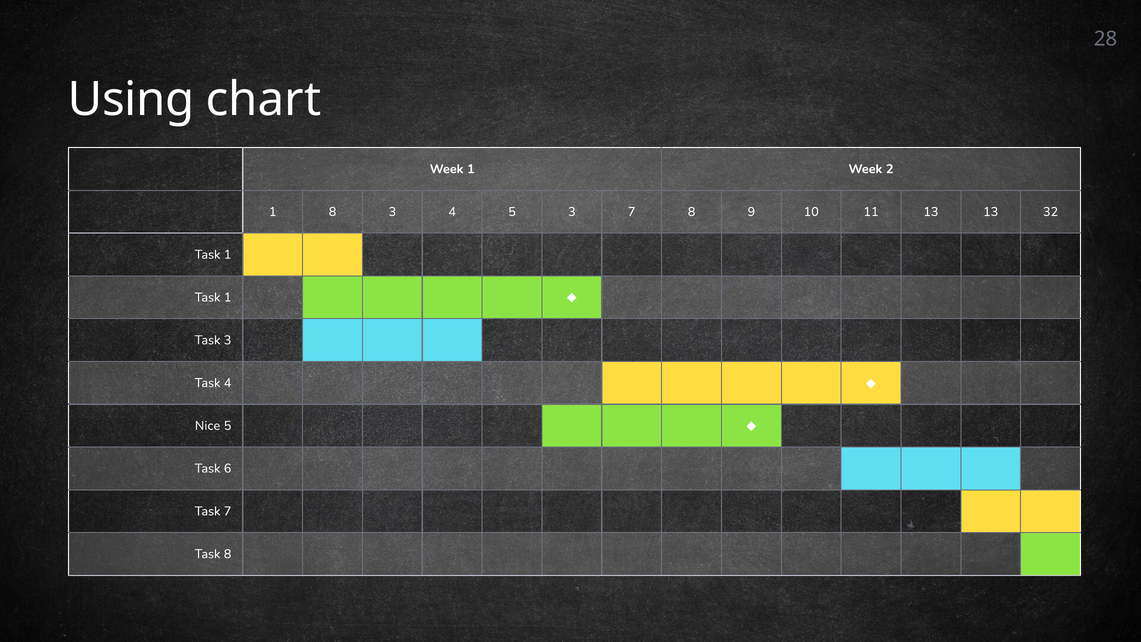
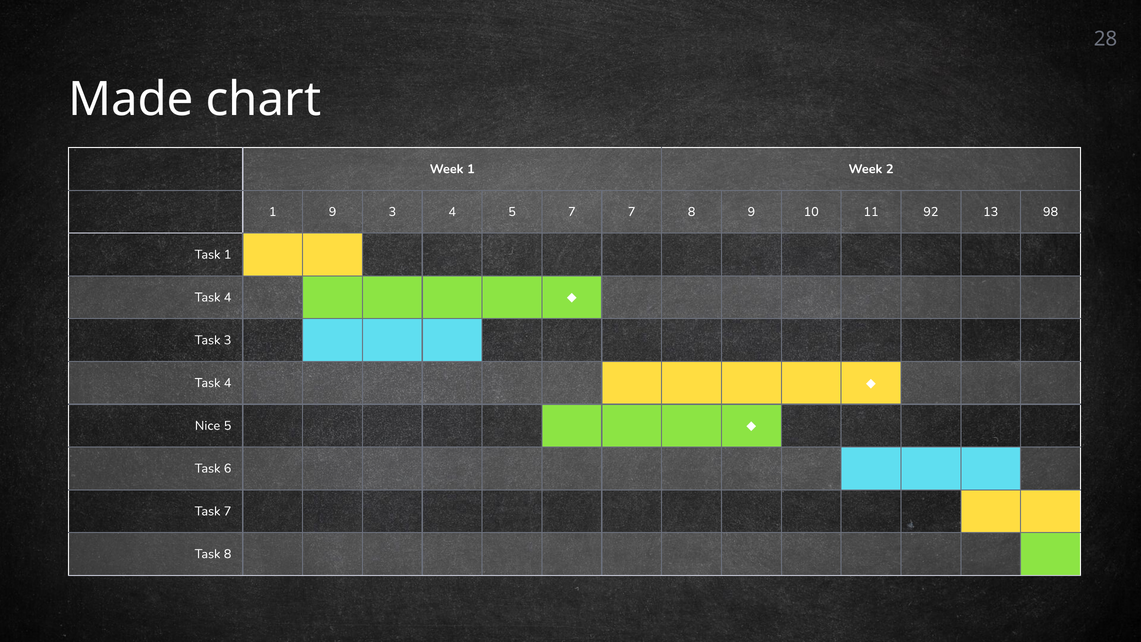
Using: Using -> Made
1 8: 8 -> 9
5 3: 3 -> 7
11 13: 13 -> 92
32: 32 -> 98
1 at (228, 297): 1 -> 4
